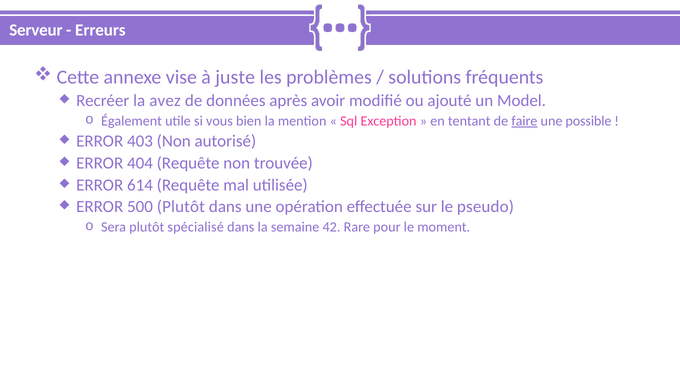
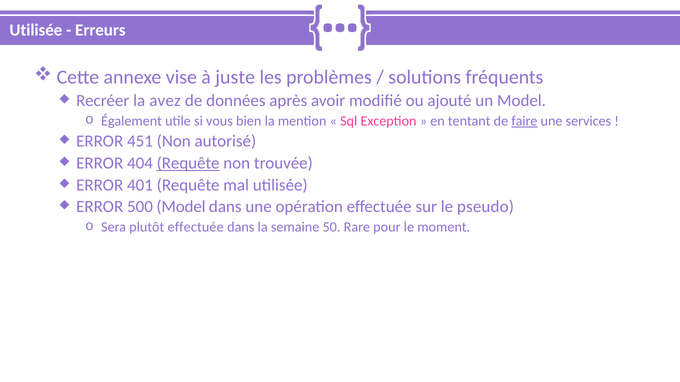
Serveur at (36, 30): Serveur -> Utilisée
possible: possible -> services
403: 403 -> 451
Requête at (188, 163) underline: none -> present
614: 614 -> 401
500 Plutôt: Plutôt -> Model
plutôt spécialisé: spécialisé -> effectuée
42: 42 -> 50
